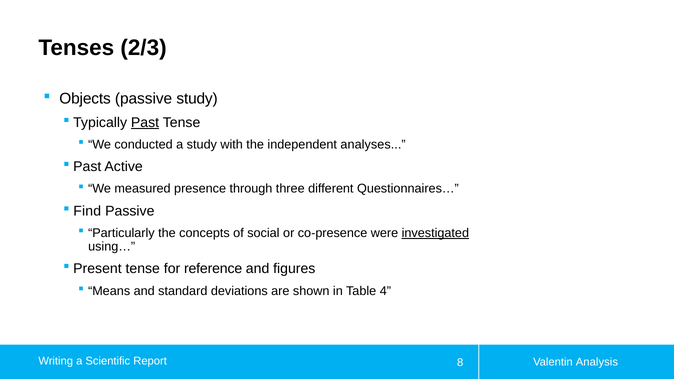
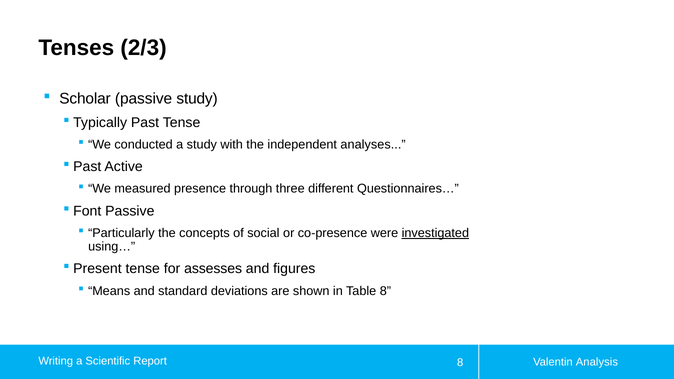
Objects: Objects -> Scholar
Past at (145, 122) underline: present -> none
Find: Find -> Font
reference: reference -> assesses
Table 4: 4 -> 8
